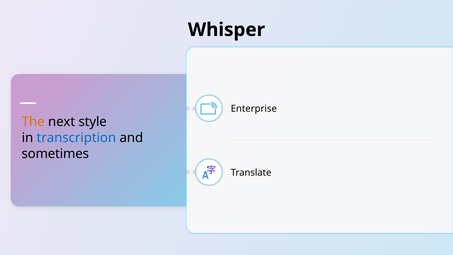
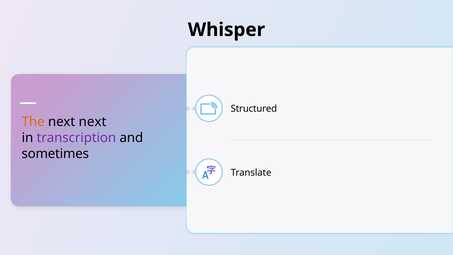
Enterprise: Enterprise -> Structured
next style: style -> next
transcription colour: blue -> purple
